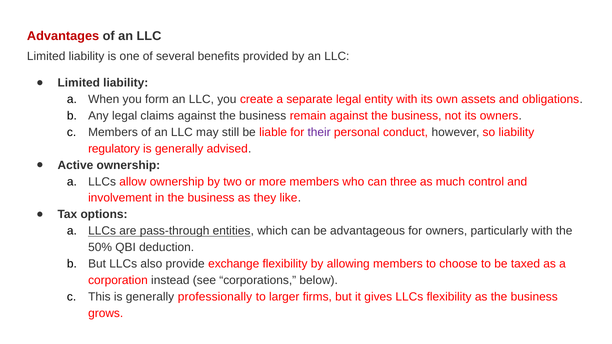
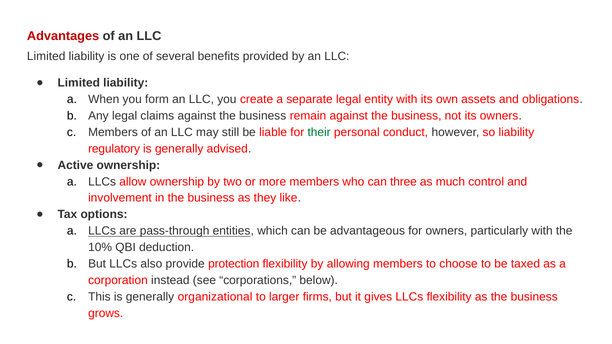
their colour: purple -> green
50%: 50% -> 10%
exchange: exchange -> protection
professionally: professionally -> organizational
